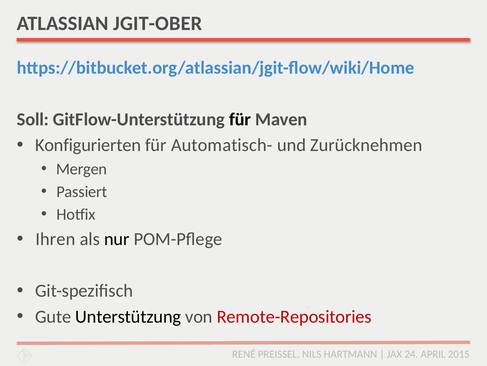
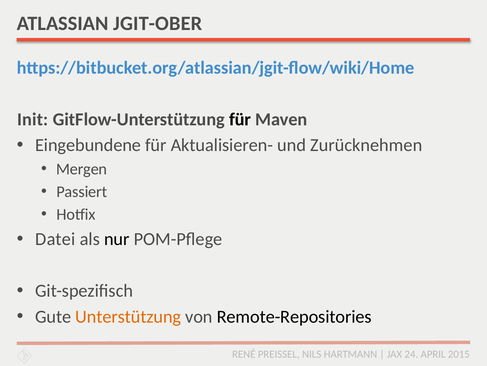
Soll: Soll -> Init
Konfigurierten: Konfigurierten -> Eingebundene
Automatisch-: Automatisch- -> Aktualisieren-
Ihren: Ihren -> Datei
Unterstützung colour: black -> orange
Remote-Repositories colour: red -> black
